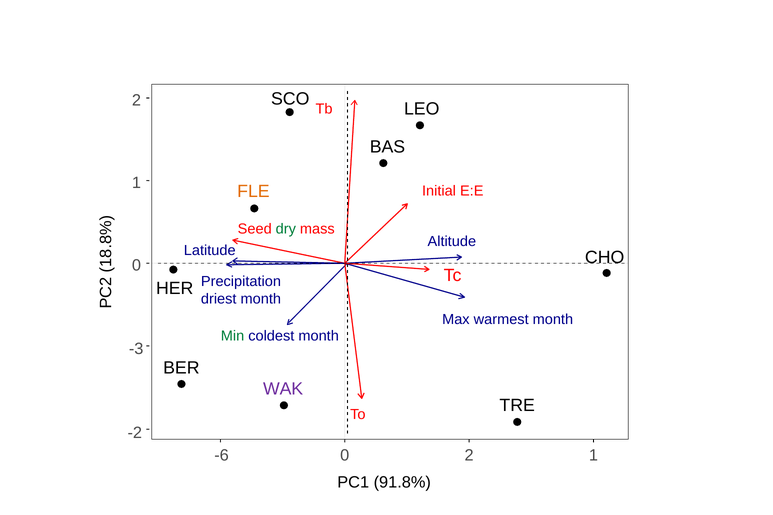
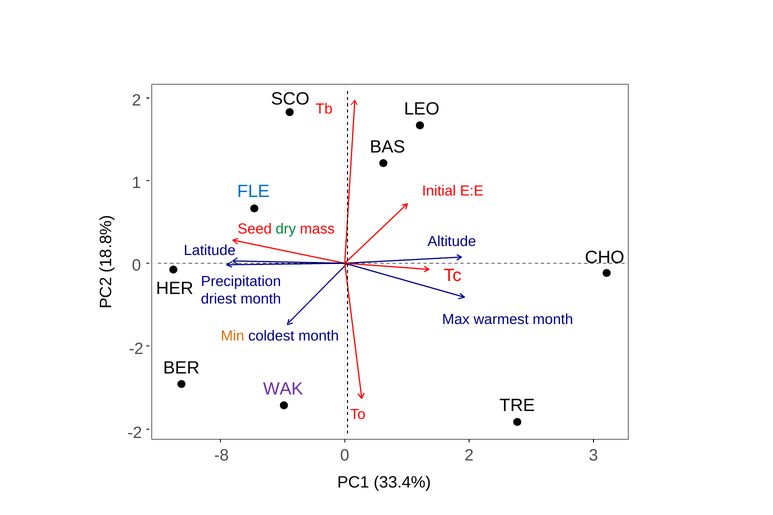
FLE colour: orange -> blue
Min colour: green -> orange
-3 at (136, 349): -3 -> -2
-6: -6 -> -8
2 1: 1 -> 3
91.8%: 91.8% -> 33.4%
